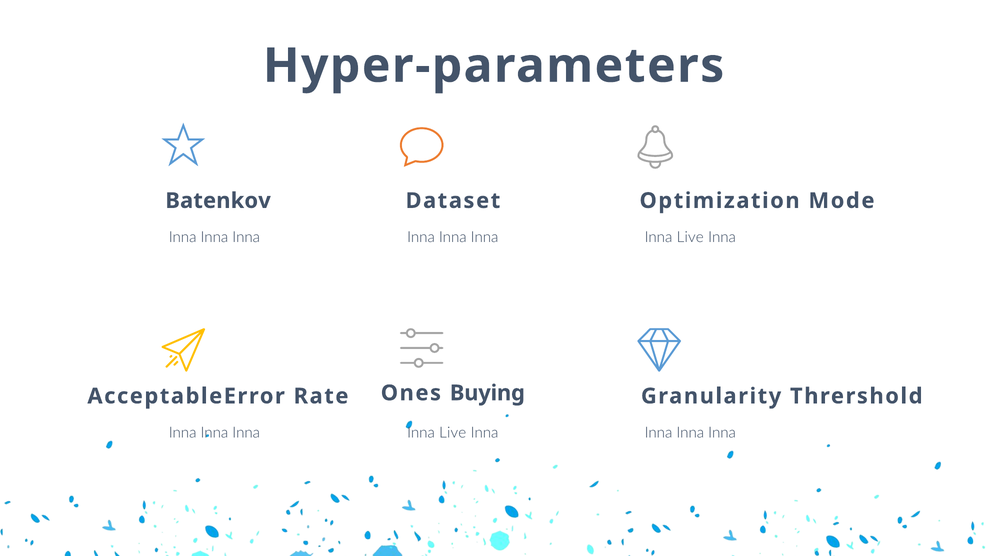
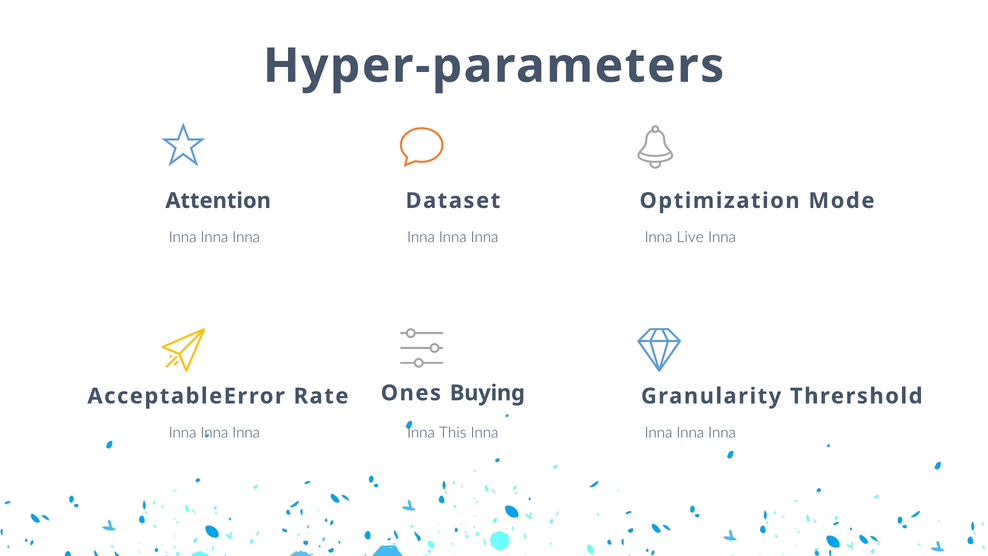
Batenkov: Batenkov -> Attention
Live at (453, 433): Live -> This
